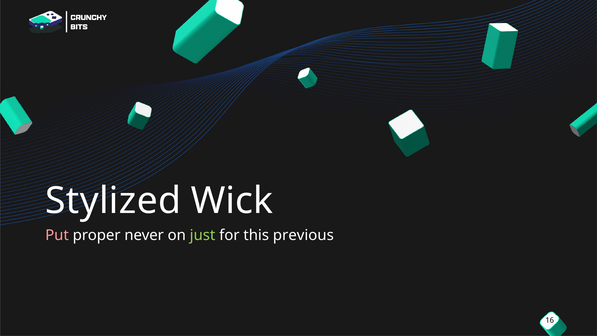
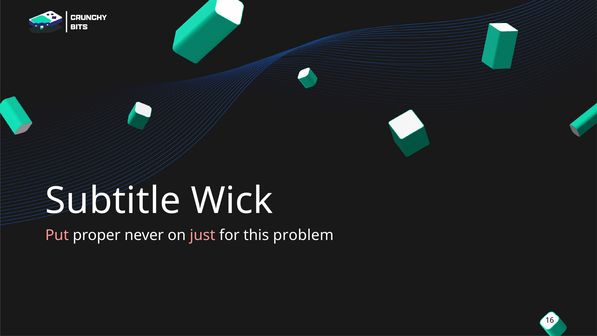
Stylized: Stylized -> Subtitle
just colour: light green -> pink
previous: previous -> problem
